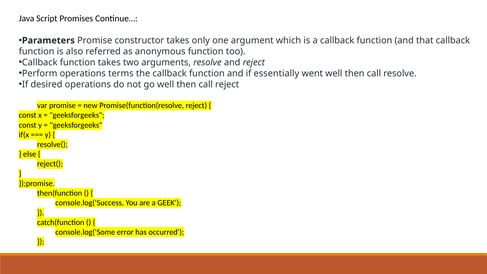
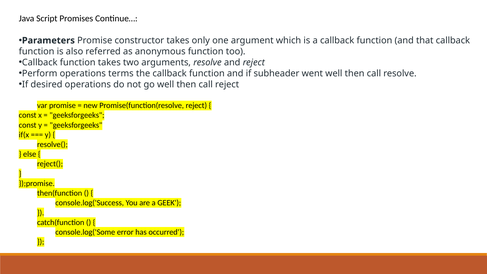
essentially: essentially -> subheader
